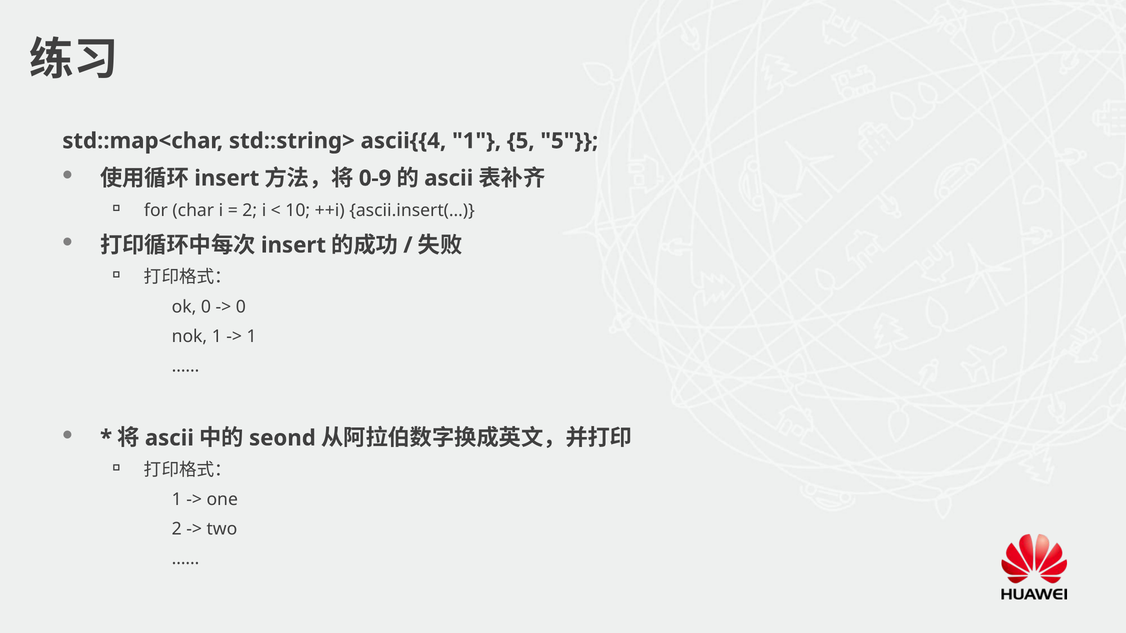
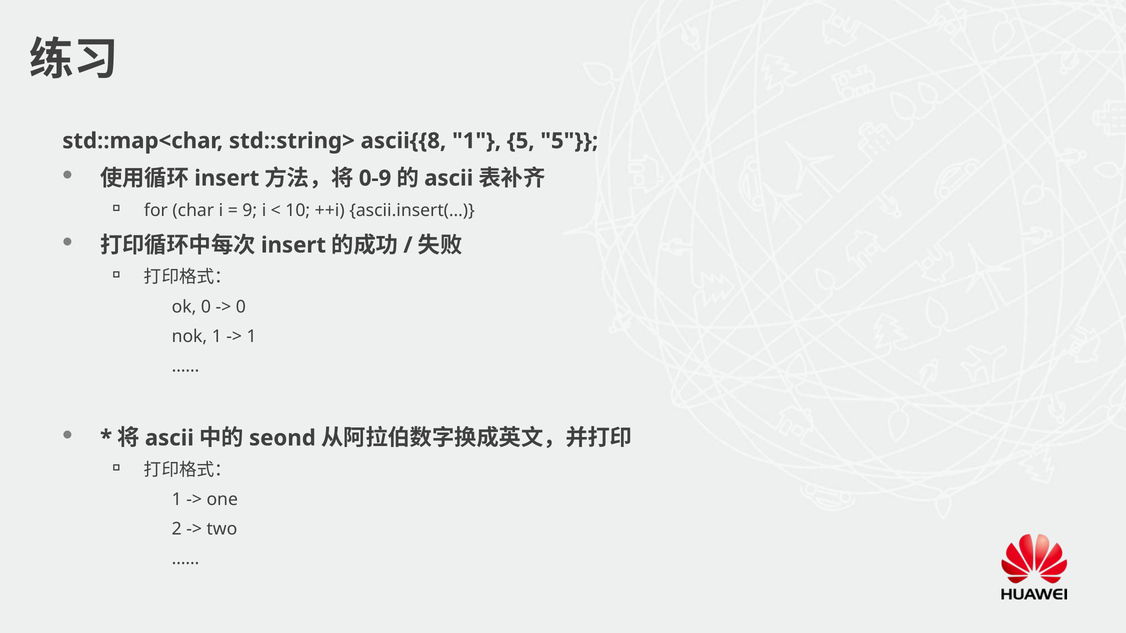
ascii{{4: ascii{{4 -> ascii{{8
2 at (250, 210): 2 -> 9
